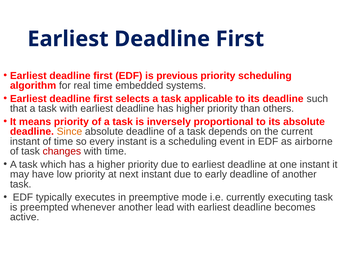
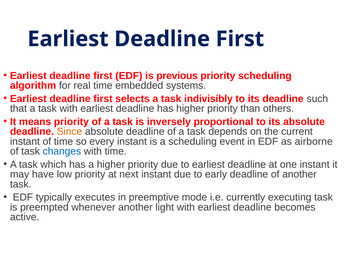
applicable: applicable -> indivisibly
changes colour: red -> blue
lead: lead -> light
